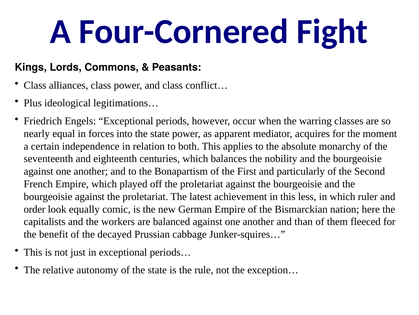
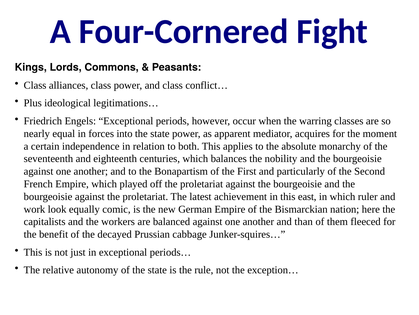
less: less -> east
order: order -> work
